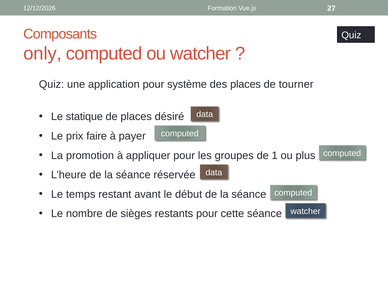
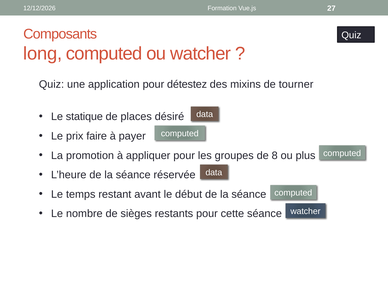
only: only -> long
système: système -> détestez
des places: places -> mixins
1: 1 -> 8
